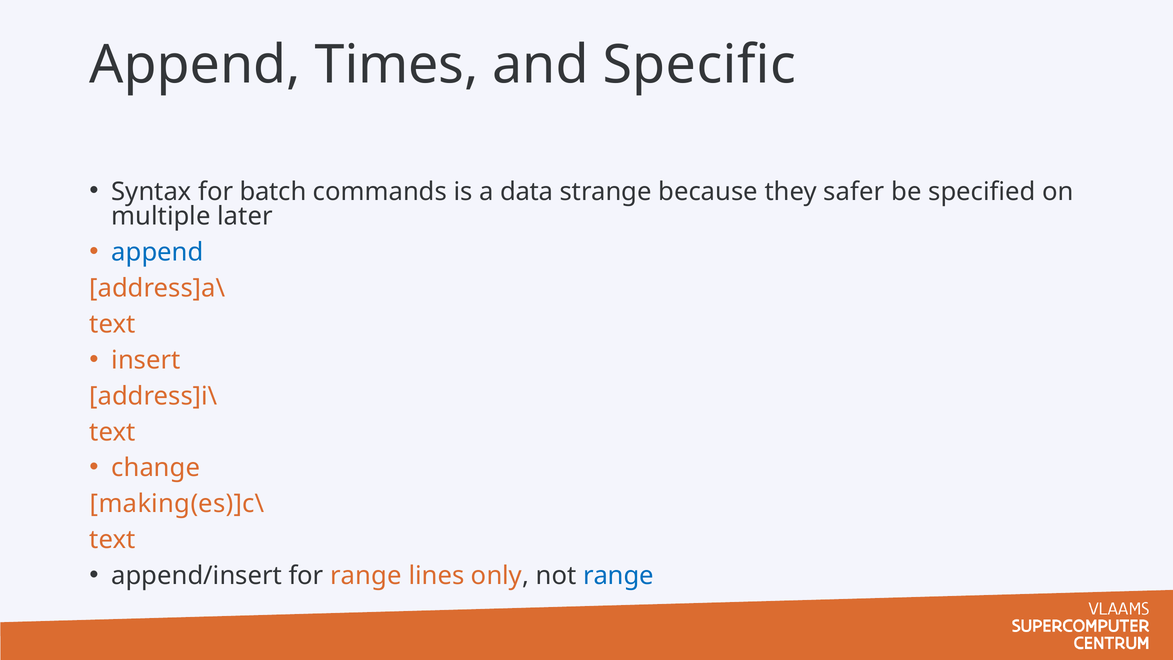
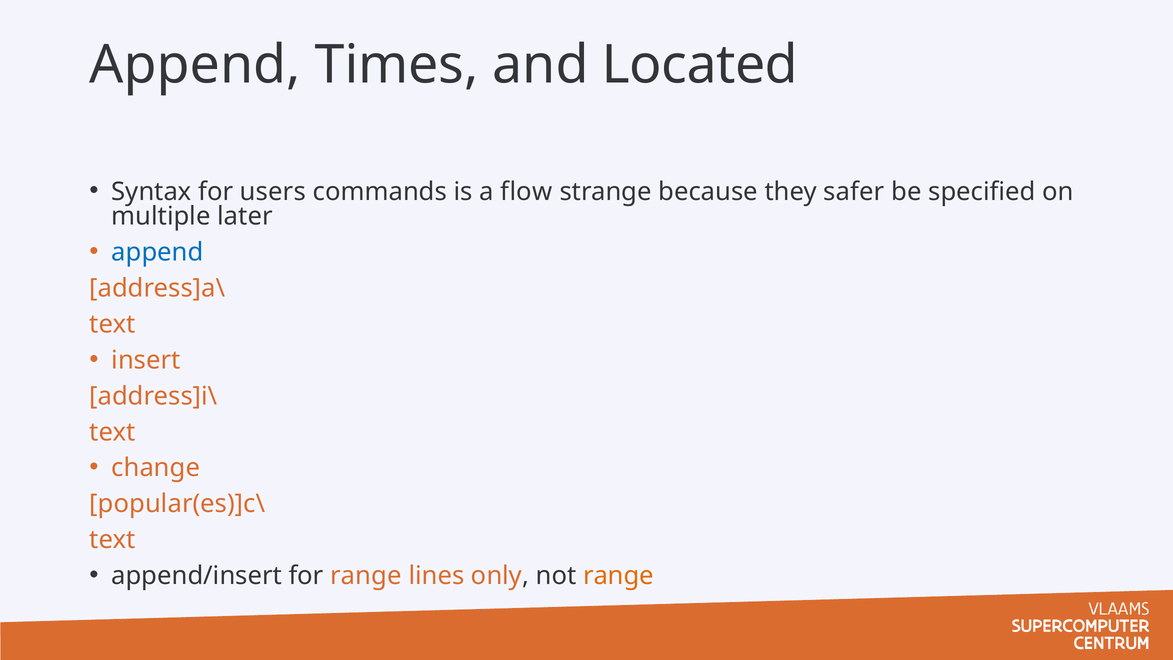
Specific: Specific -> Located
batch: batch -> users
data: data -> flow
making(es)]c\: making(es)]c\ -> popular(es)]c\
range at (618, 576) colour: blue -> orange
